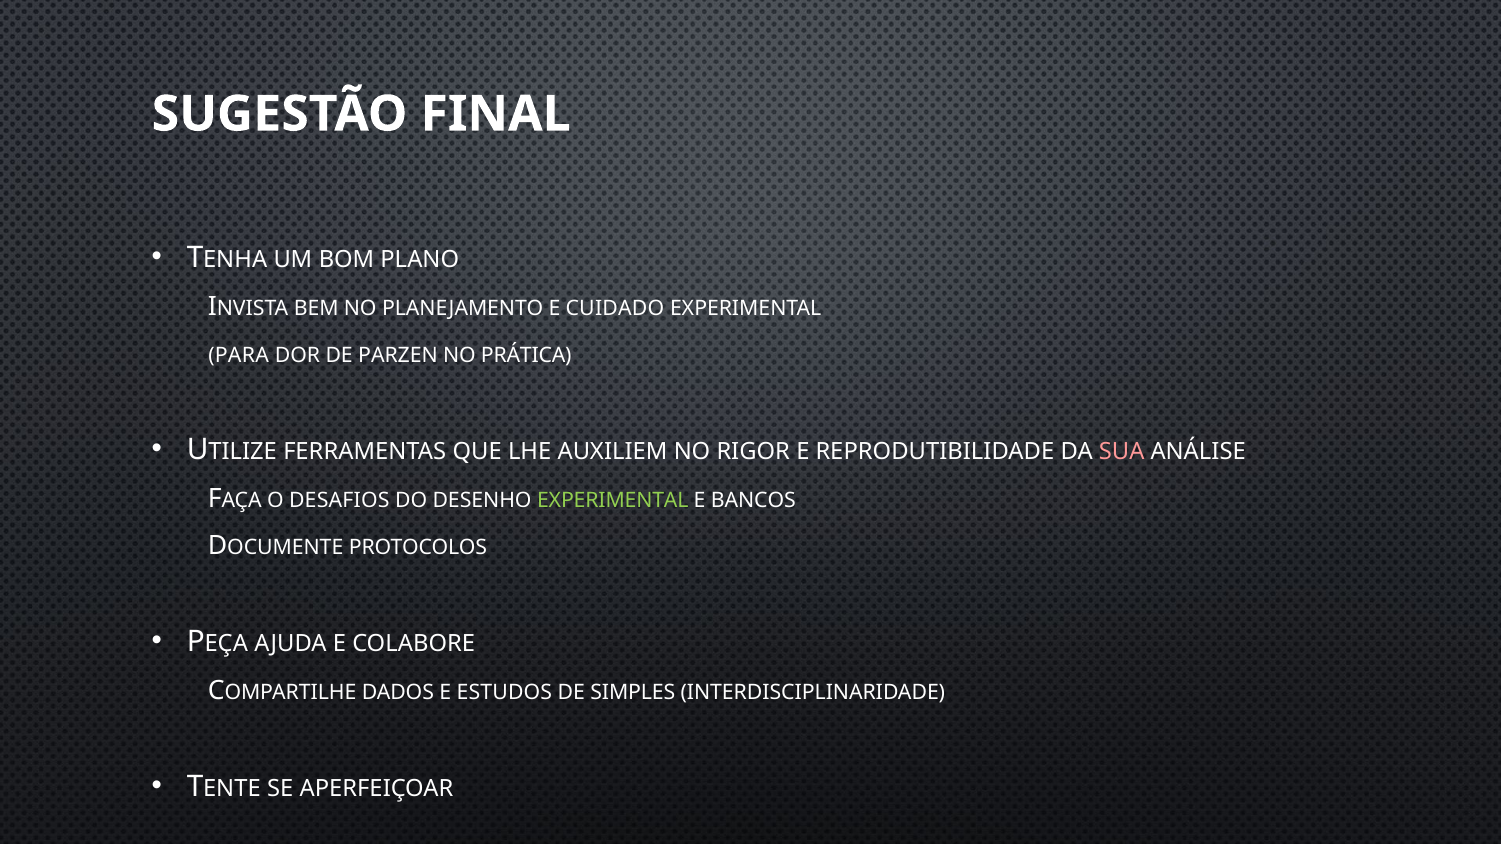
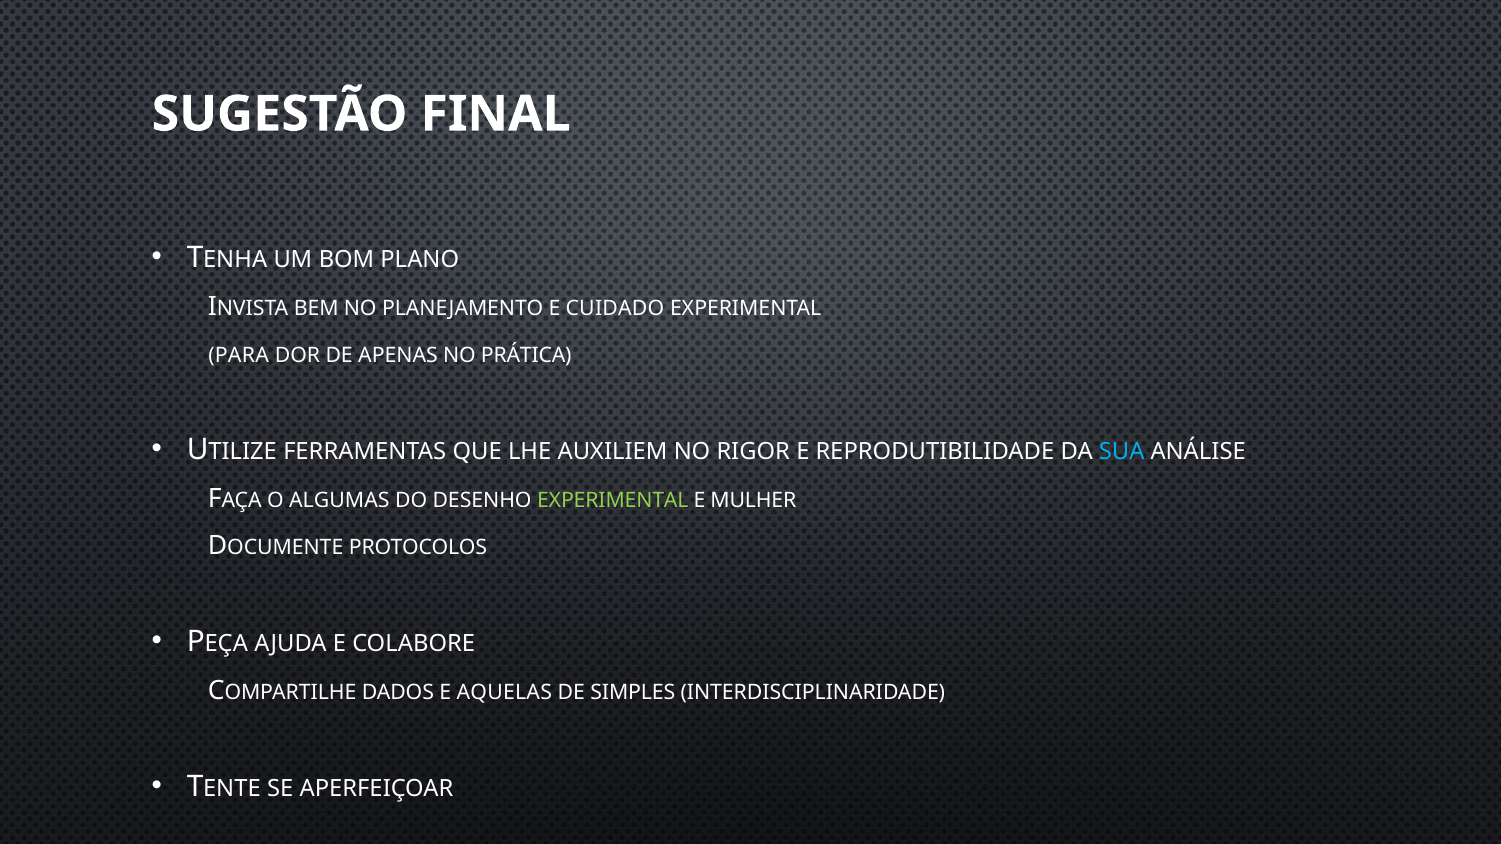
PARZEN: PARZEN -> APENAS
SUA colour: pink -> light blue
DESAFIOS: DESAFIOS -> ALGUMAS
BANCOS: BANCOS -> MULHER
ESTUDOS: ESTUDOS -> AQUELAS
